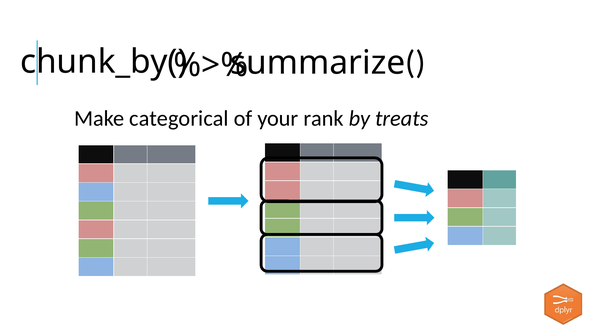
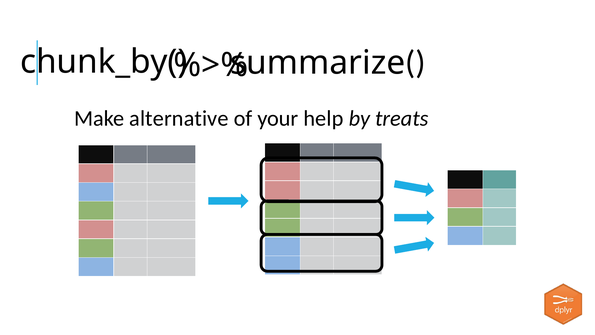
categorical: categorical -> alternative
rank: rank -> help
